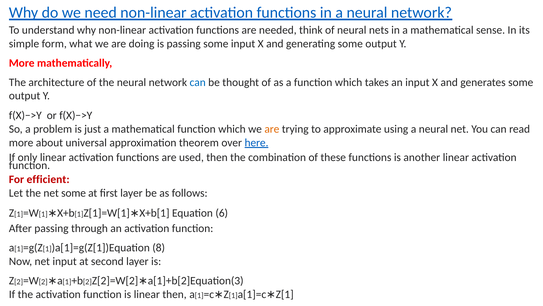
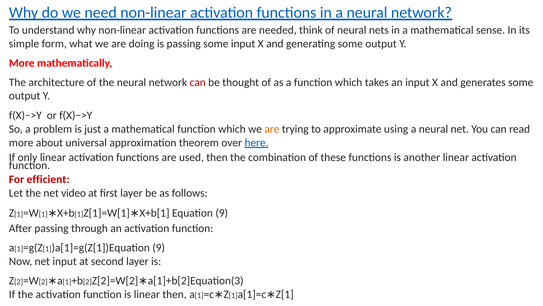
can at (198, 82) colour: blue -> red
net some: some -> video
Equation 6: 6 -> 9
8 at (159, 247): 8 -> 9
